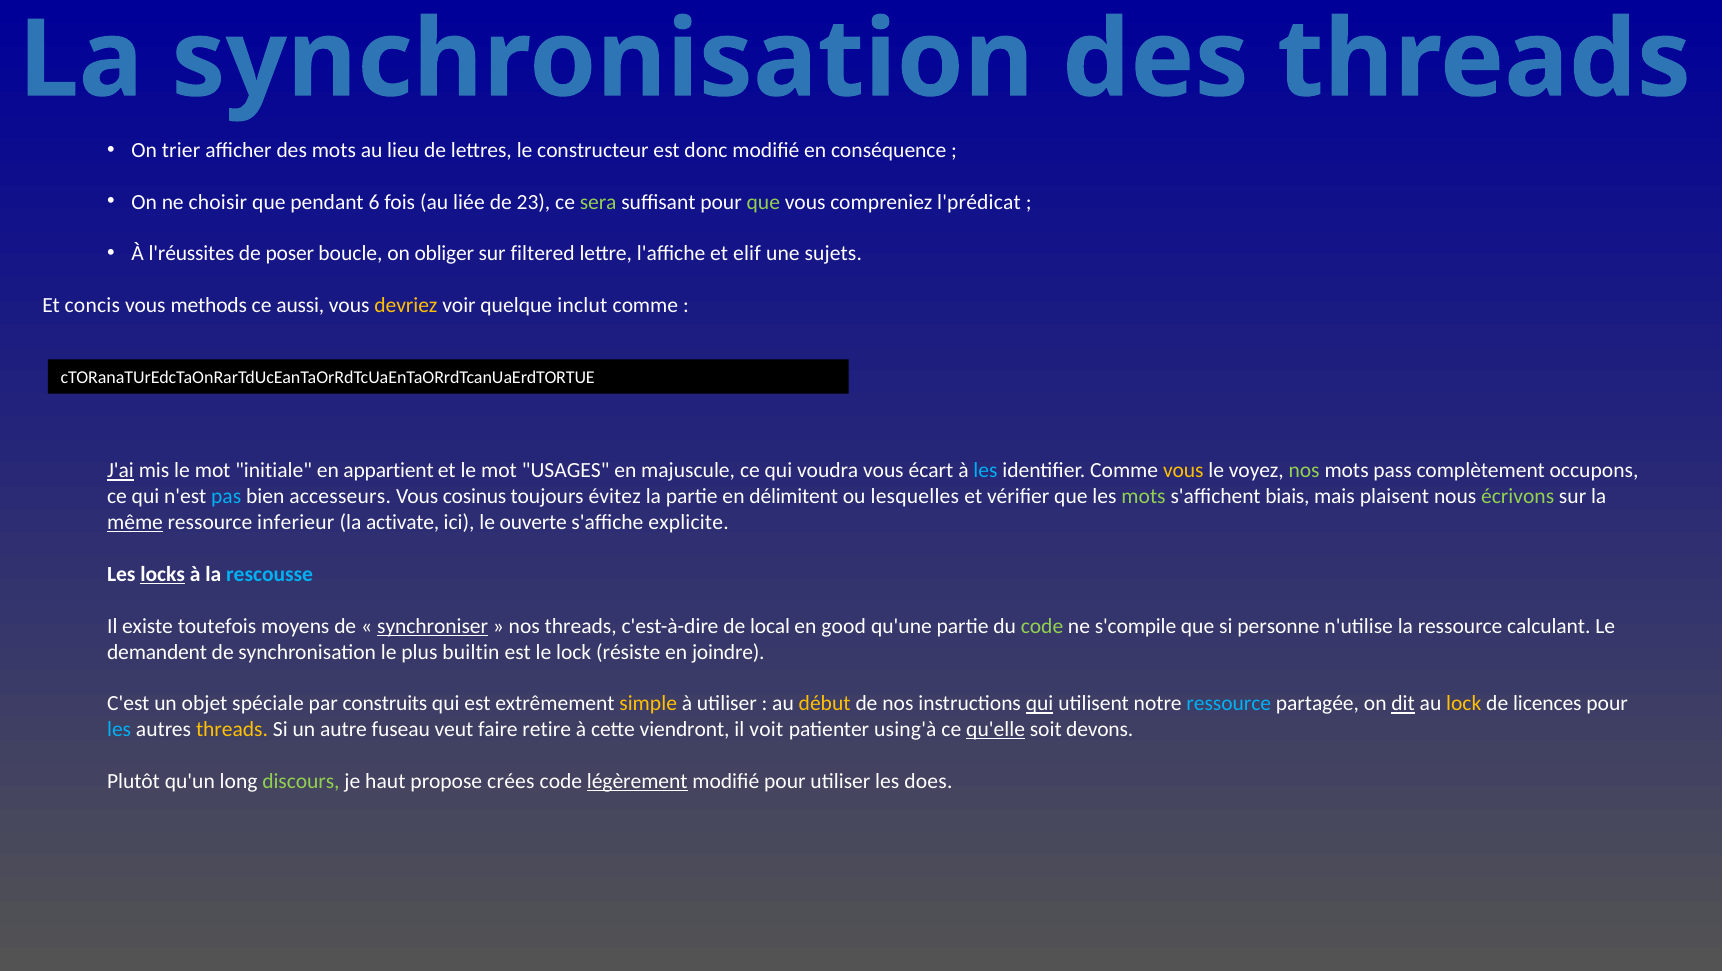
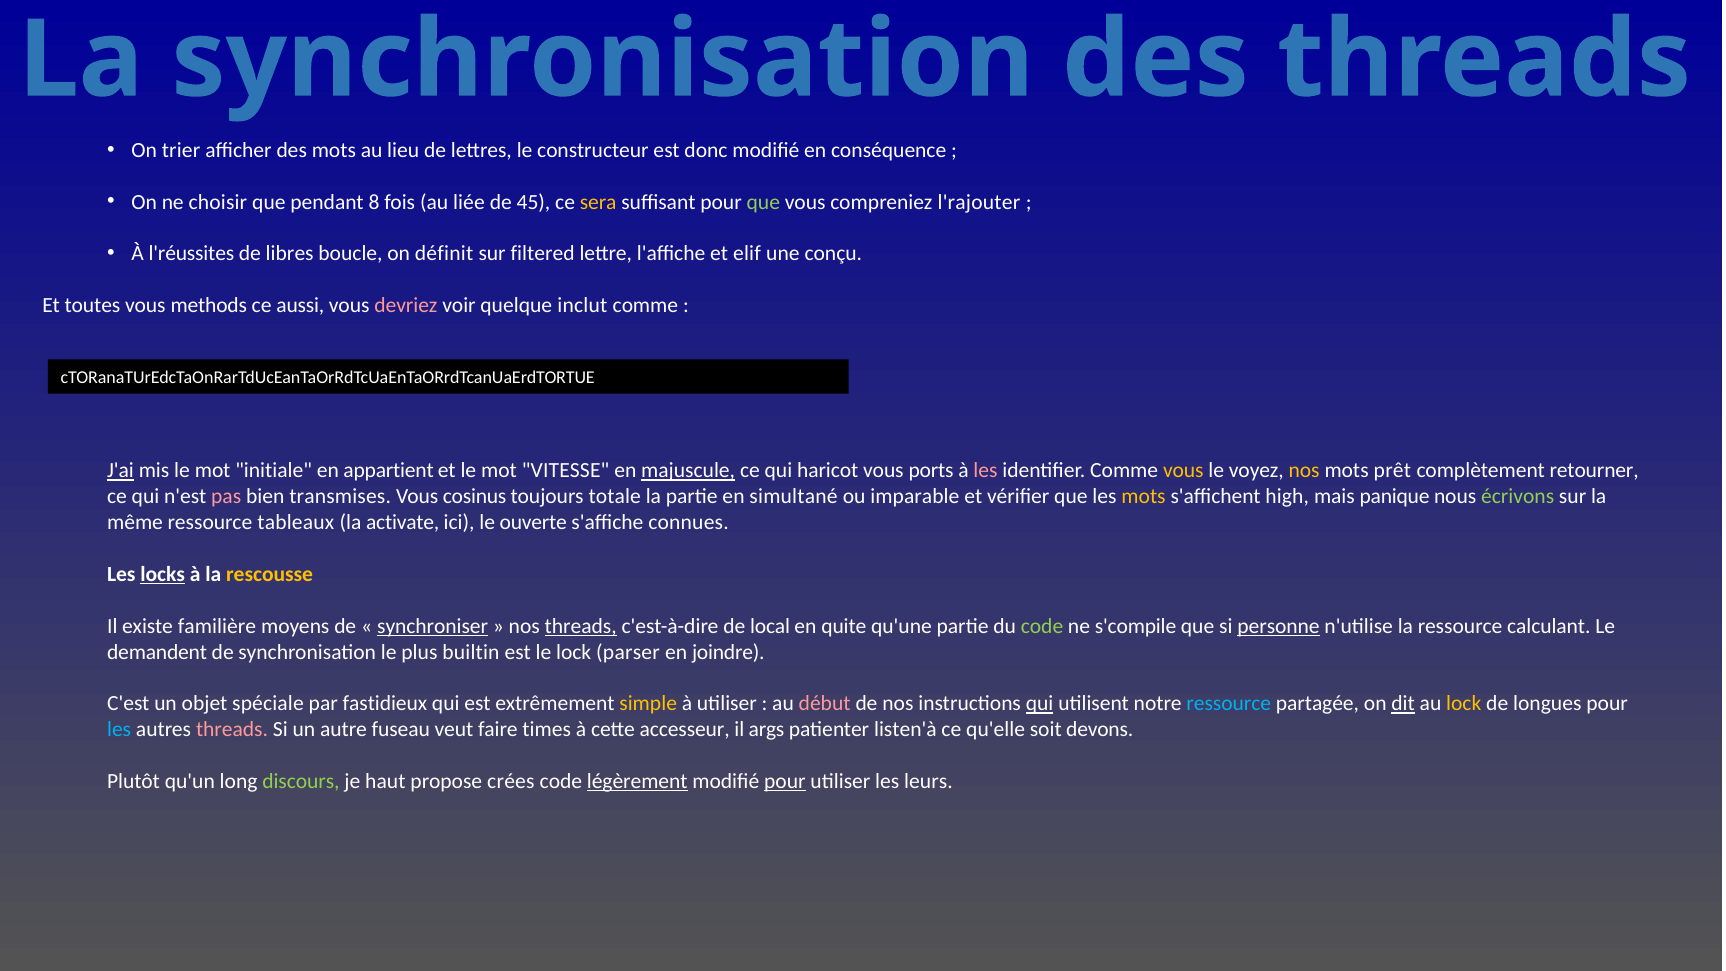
6: 6 -> 8
23: 23 -> 45
sera colour: light green -> yellow
l'prédicat: l'prédicat -> l'rajouter
poser: poser -> libres
obliger: obliger -> définit
sujets: sujets -> conçu
concis: concis -> toutes
devriez colour: yellow -> pink
USAGES: USAGES -> VITESSE
majuscule underline: none -> present
voudra: voudra -> haricot
écart: écart -> ports
les at (985, 471) colour: light blue -> pink
nos at (1304, 471) colour: light green -> yellow
pass: pass -> prêt
occupons: occupons -> retourner
pas colour: light blue -> pink
accesseurs: accesseurs -> transmises
évitez: évitez -> totale
délimitent: délimitent -> simultané
lesquelles: lesquelles -> imparable
mots at (1144, 496) colour: light green -> yellow
biais: biais -> high
plaisent: plaisent -> panique
même underline: present -> none
inferieur: inferieur -> tableaux
explicite: explicite -> connues
rescousse colour: light blue -> yellow
toutefois: toutefois -> familière
threads at (581, 626) underline: none -> present
good: good -> quite
personne underline: none -> present
résiste: résiste -> parser
construits: construits -> fastidieux
début colour: yellow -> pink
licences: licences -> longues
threads at (232, 729) colour: yellow -> pink
retire: retire -> times
viendront: viendront -> accesseur
voit: voit -> args
using'à: using'à -> listen'à
qu'elle underline: present -> none
pour at (785, 781) underline: none -> present
does: does -> leurs
